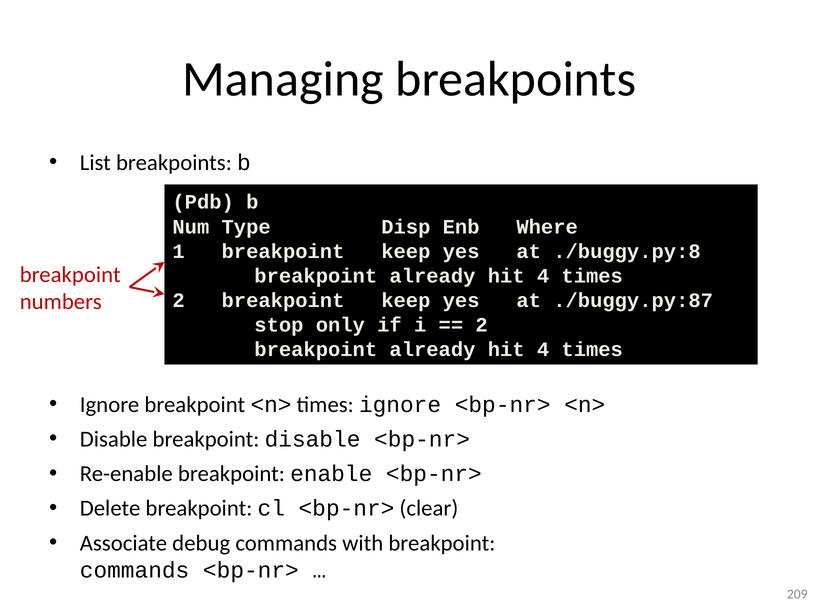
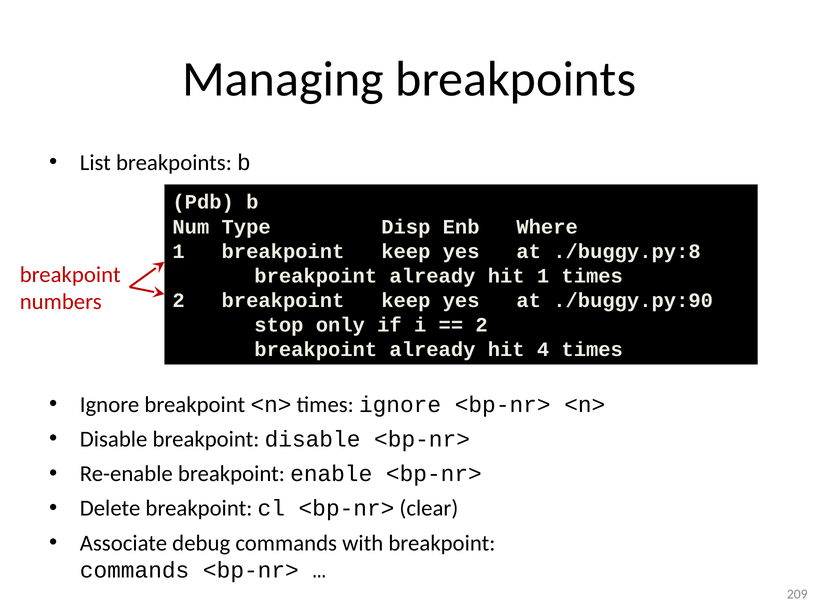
4 at (543, 276): 4 -> 1
./buggy.py:87: ./buggy.py:87 -> ./buggy.py:90
